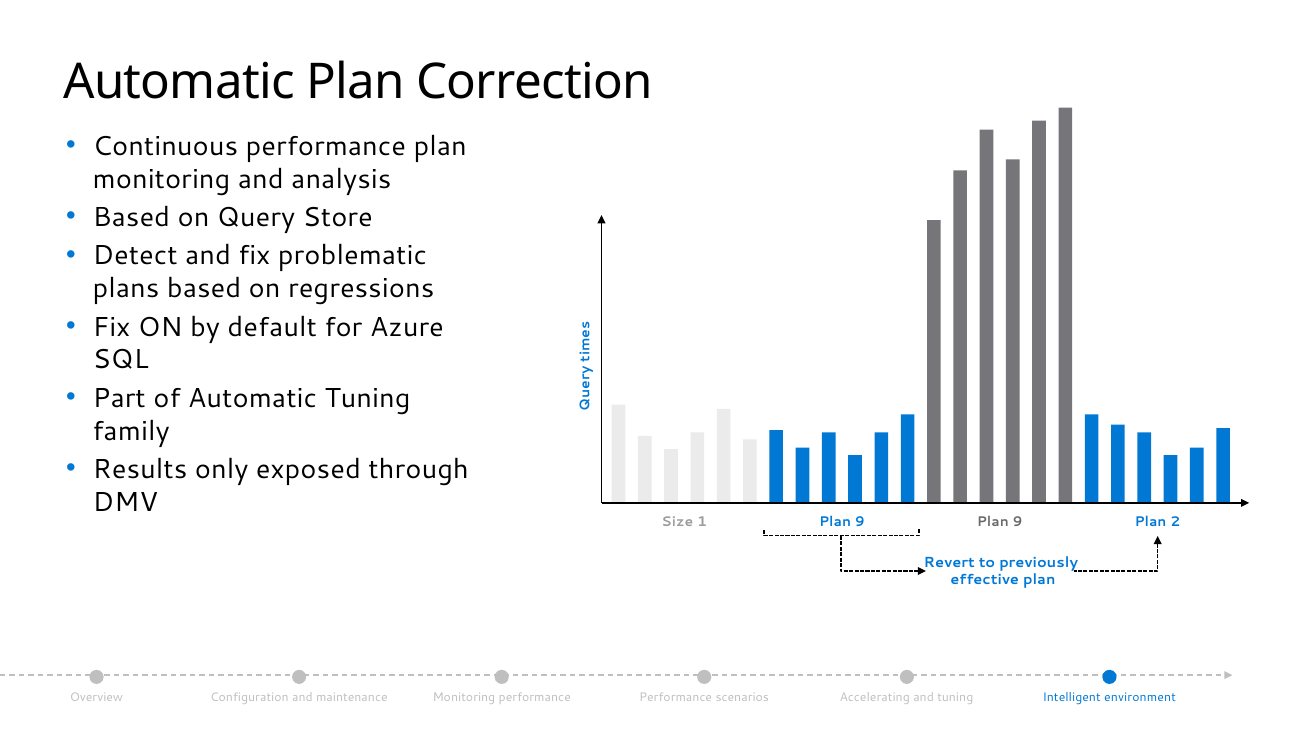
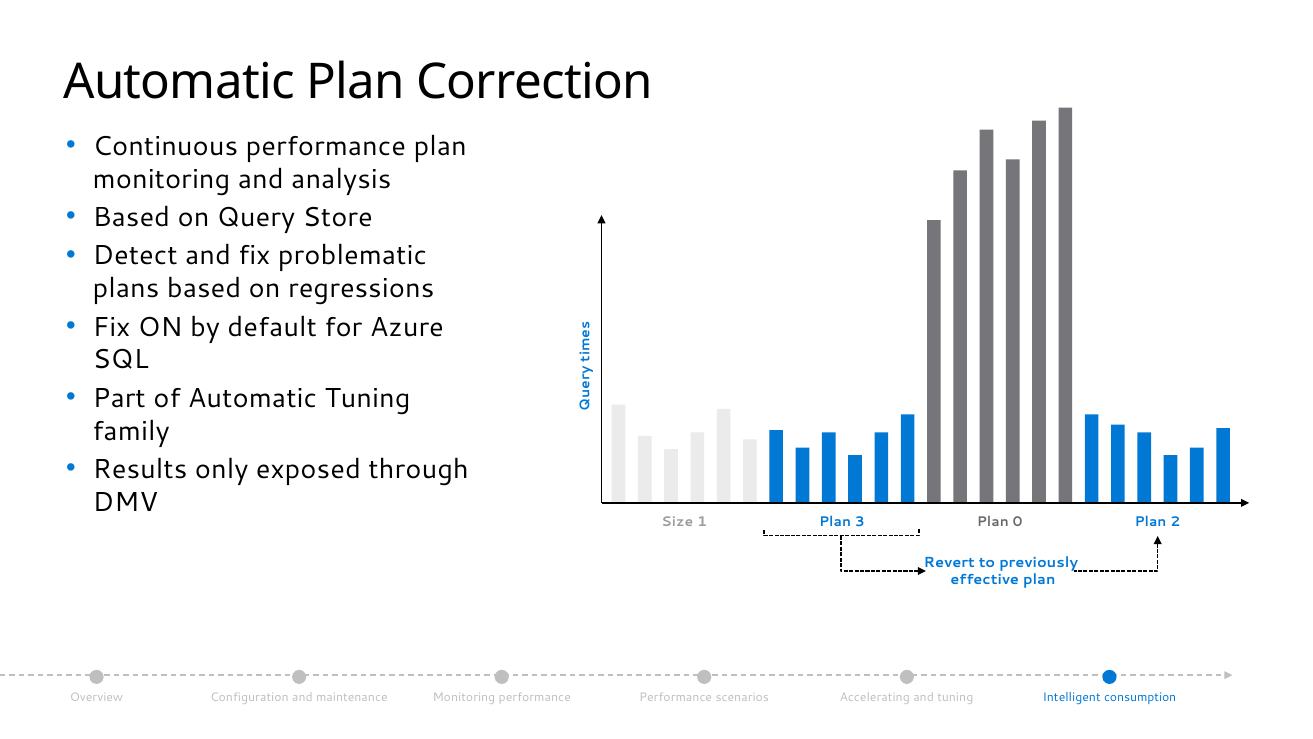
1 Plan 9: 9 -> 3
9 at (1018, 521): 9 -> 0
environment: environment -> consumption
